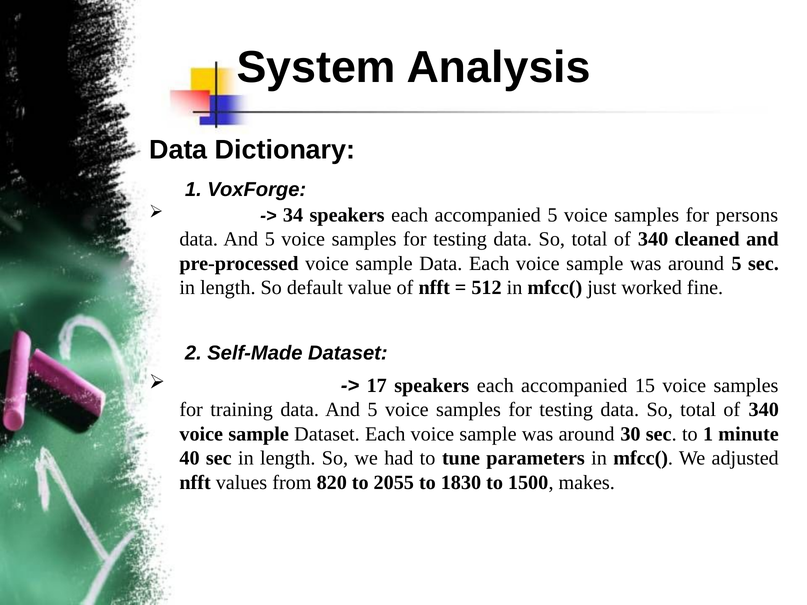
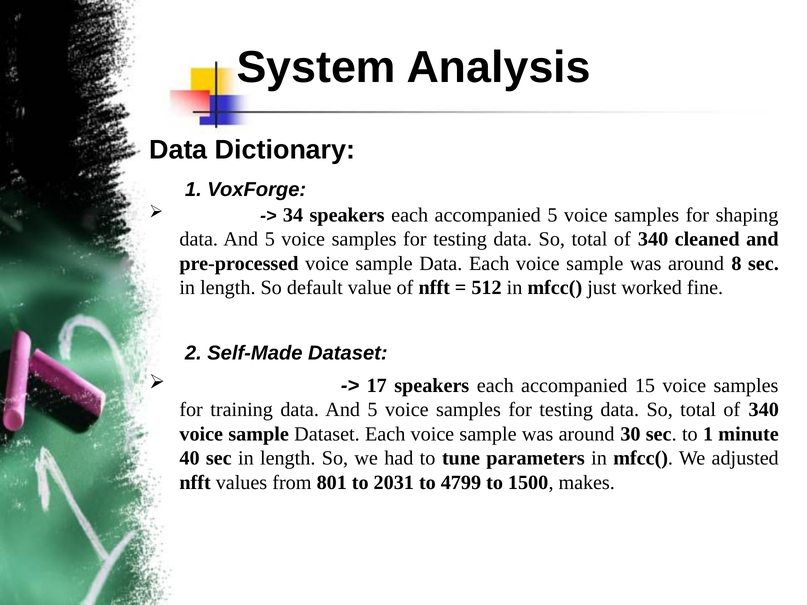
persons: persons -> shaping
around 5: 5 -> 8
820: 820 -> 801
2055: 2055 -> 2031
1830: 1830 -> 4799
